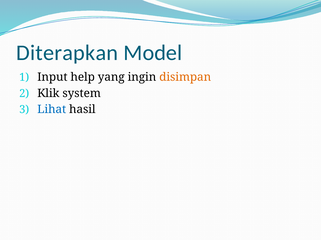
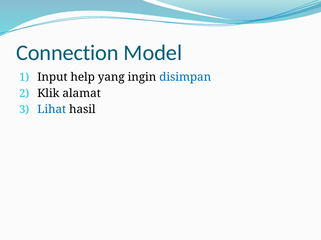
Diterapkan: Diterapkan -> Connection
disimpan colour: orange -> blue
system: system -> alamat
